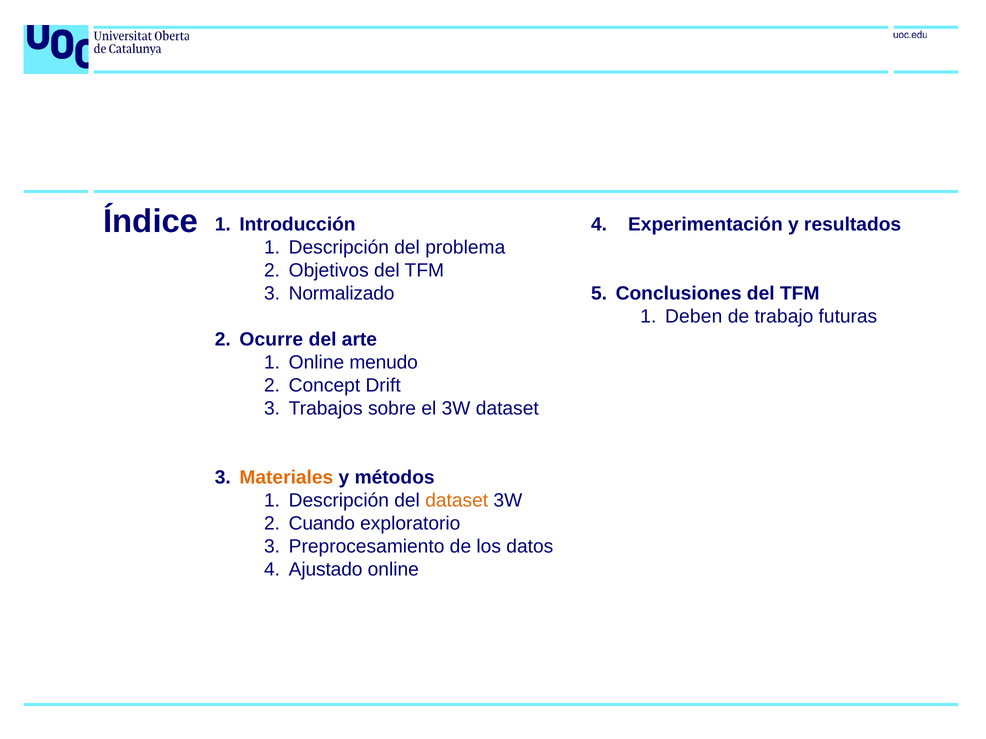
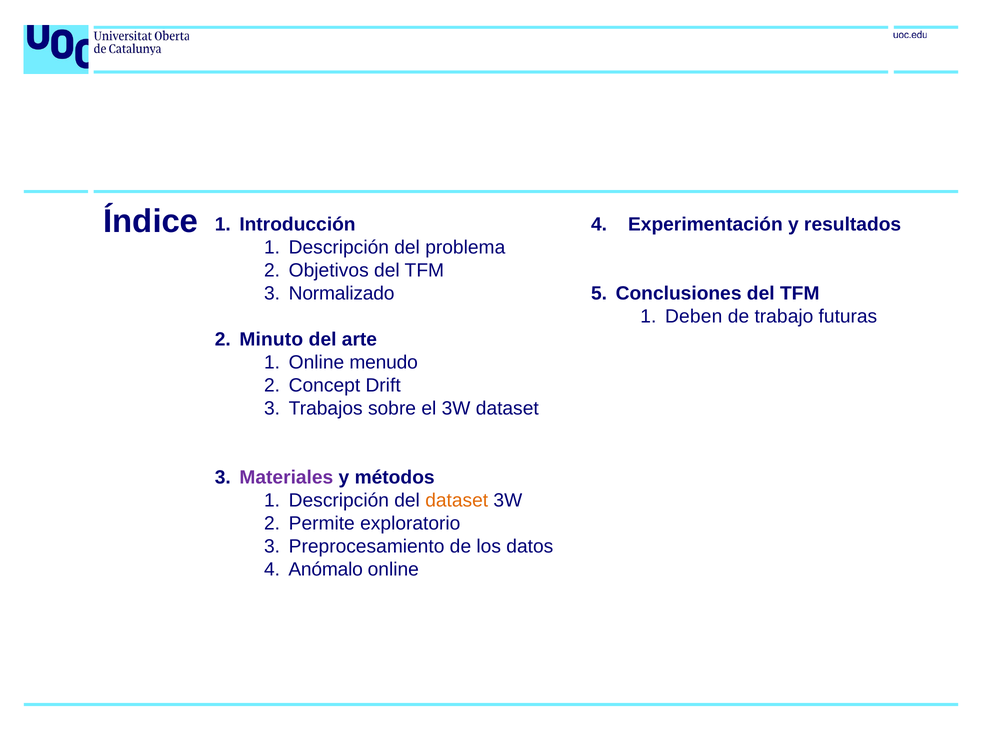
Ocurre: Ocurre -> Minuto
Materiales colour: orange -> purple
Cuando: Cuando -> Permite
Ajustado: Ajustado -> Anómalo
